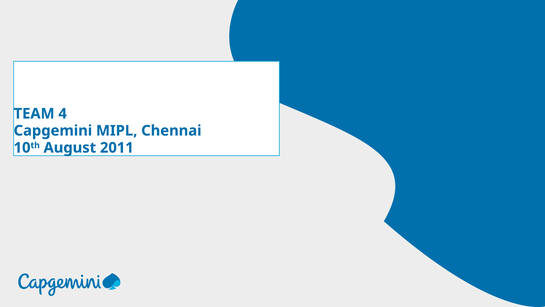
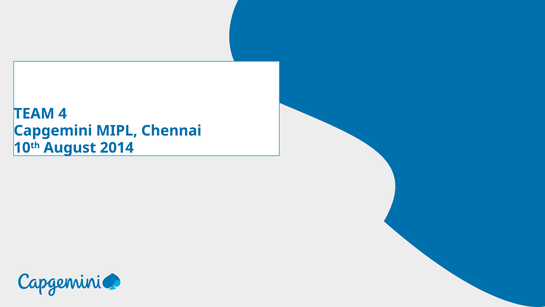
2011: 2011 -> 2014
